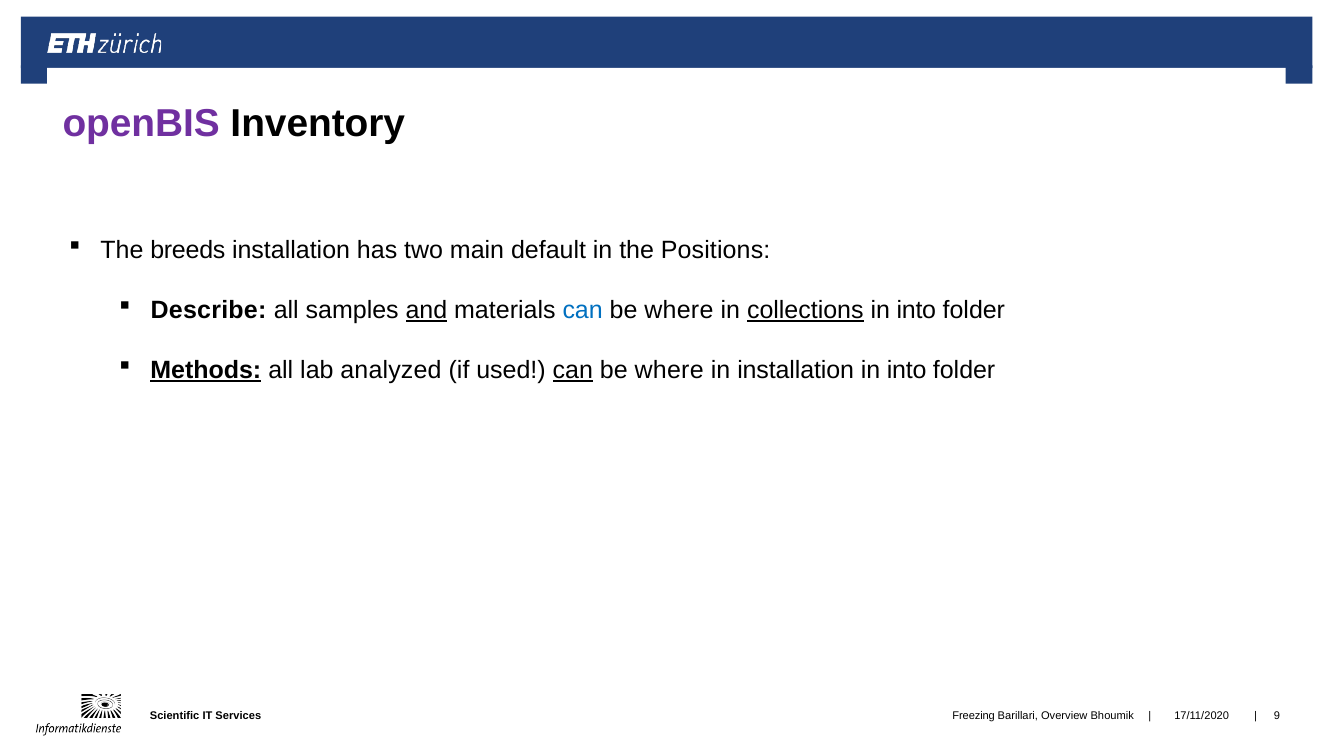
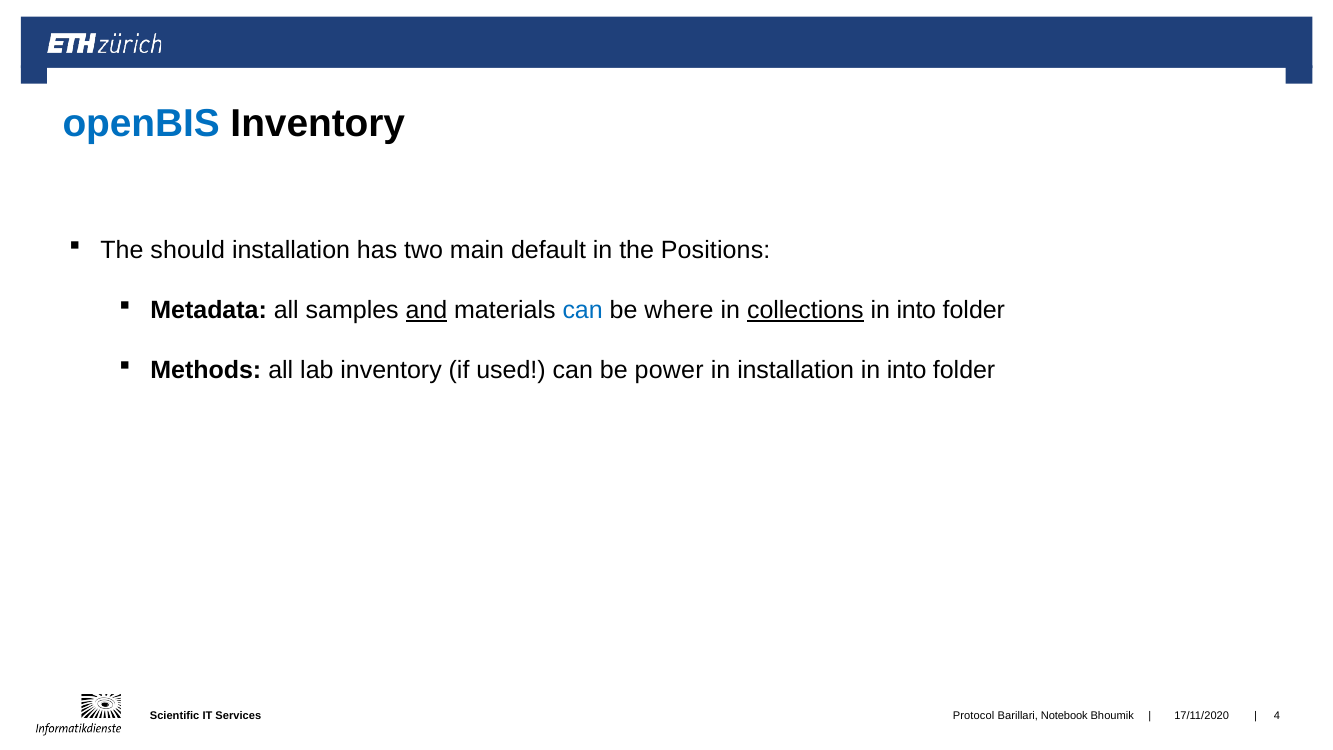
openBIS colour: purple -> blue
breeds: breeds -> should
Describe: Describe -> Metadata
Methods underline: present -> none
lab analyzed: analyzed -> inventory
can at (573, 370) underline: present -> none
where at (669, 370): where -> power
Freezing: Freezing -> Protocol
Overview: Overview -> Notebook
9: 9 -> 4
